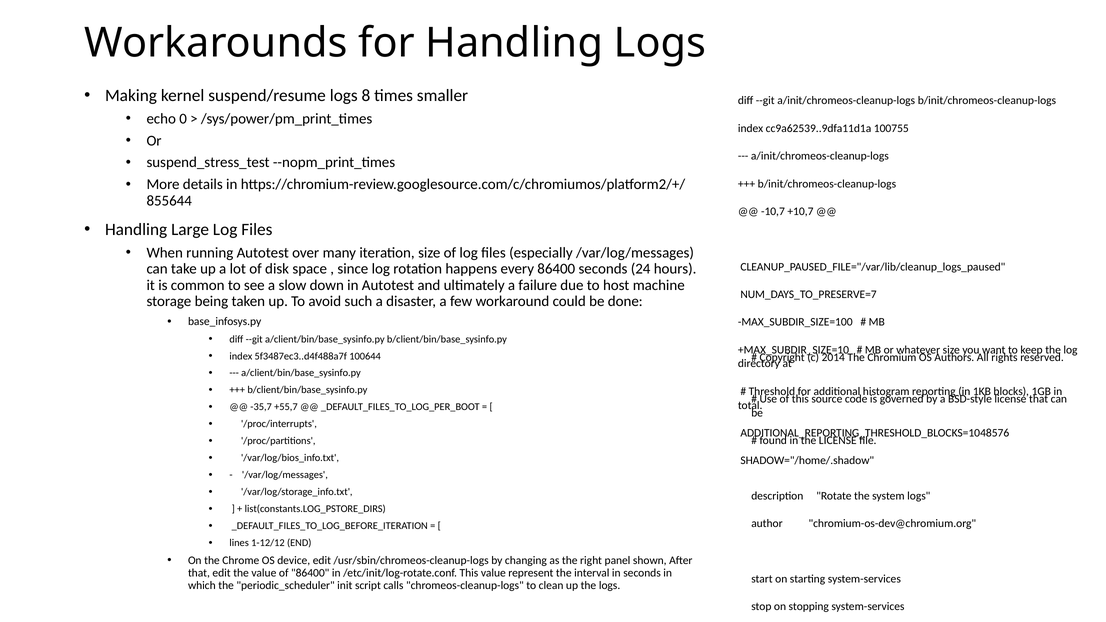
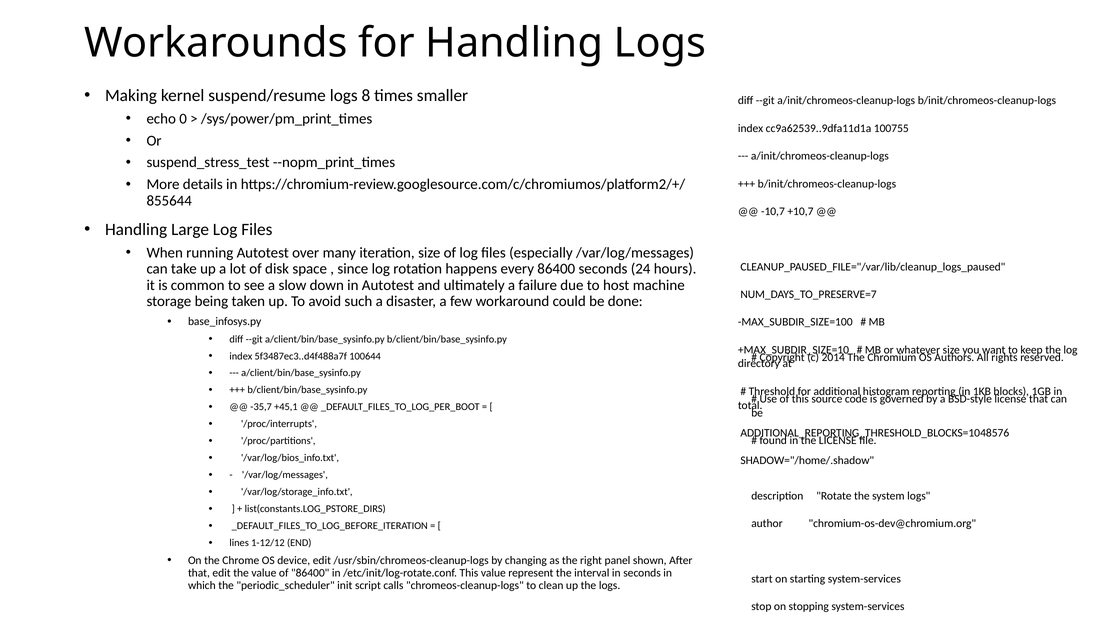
+55,7: +55,7 -> +45,1
